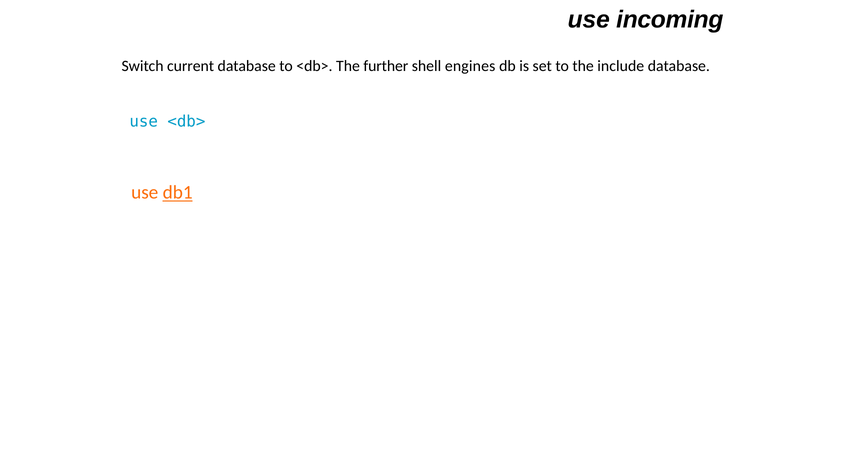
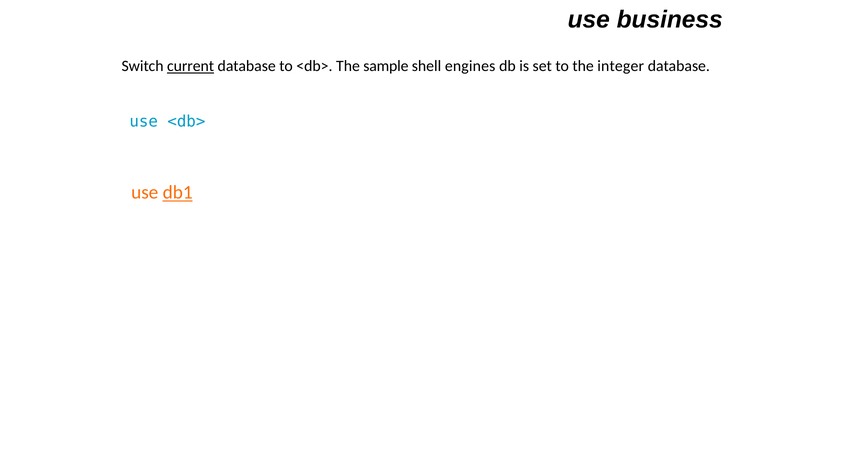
incoming: incoming -> business
current underline: none -> present
further: further -> sample
include: include -> integer
